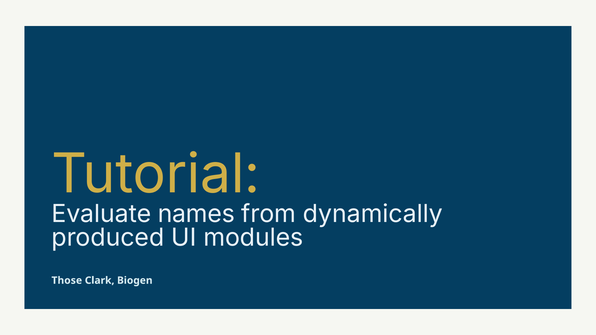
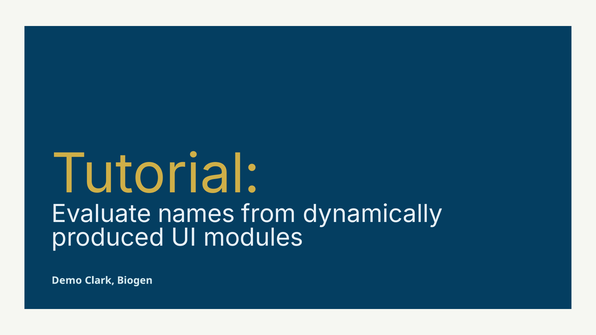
Those: Those -> Demo
